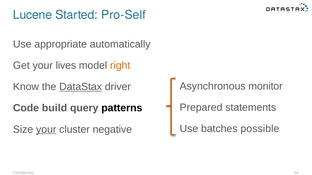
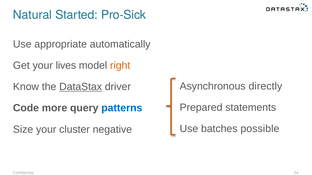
Lucene: Lucene -> Natural
Pro-Self: Pro-Self -> Pro-Sick
monitor: monitor -> directly
build: build -> more
patterns colour: black -> blue
your at (46, 130) underline: present -> none
